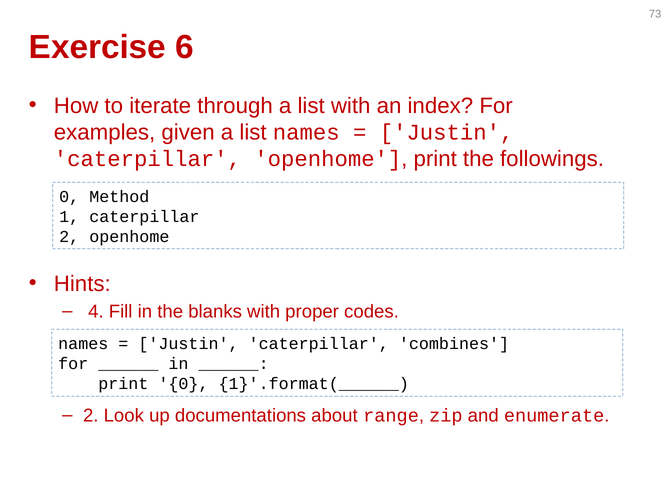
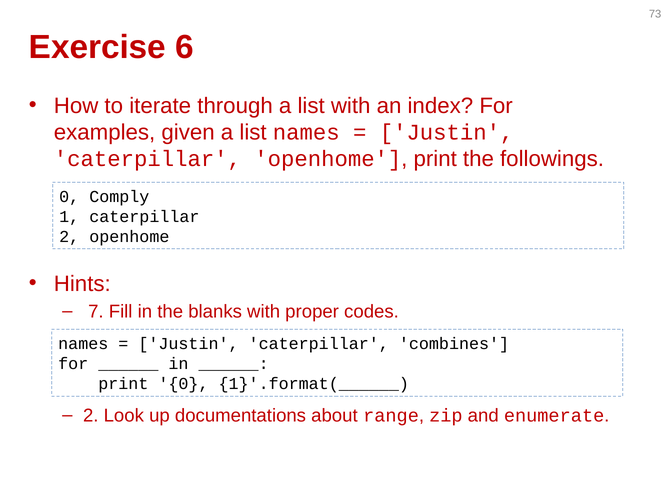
Method: Method -> Comply
4: 4 -> 7
